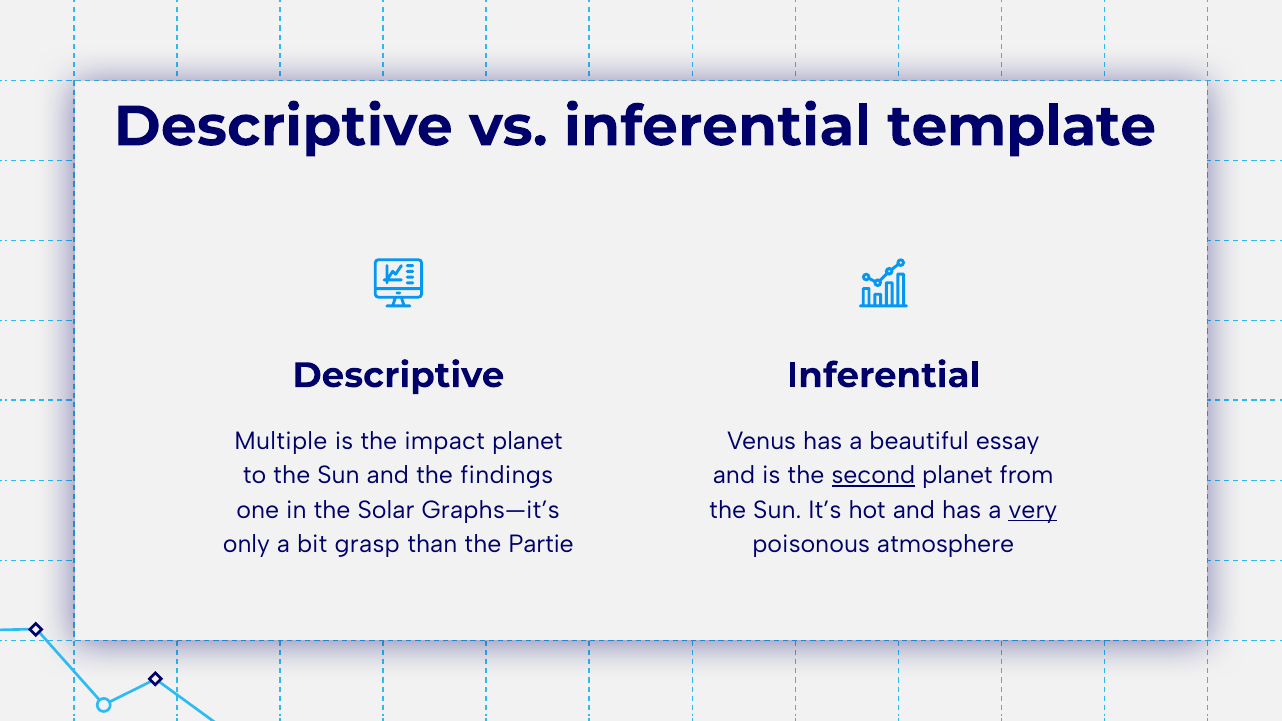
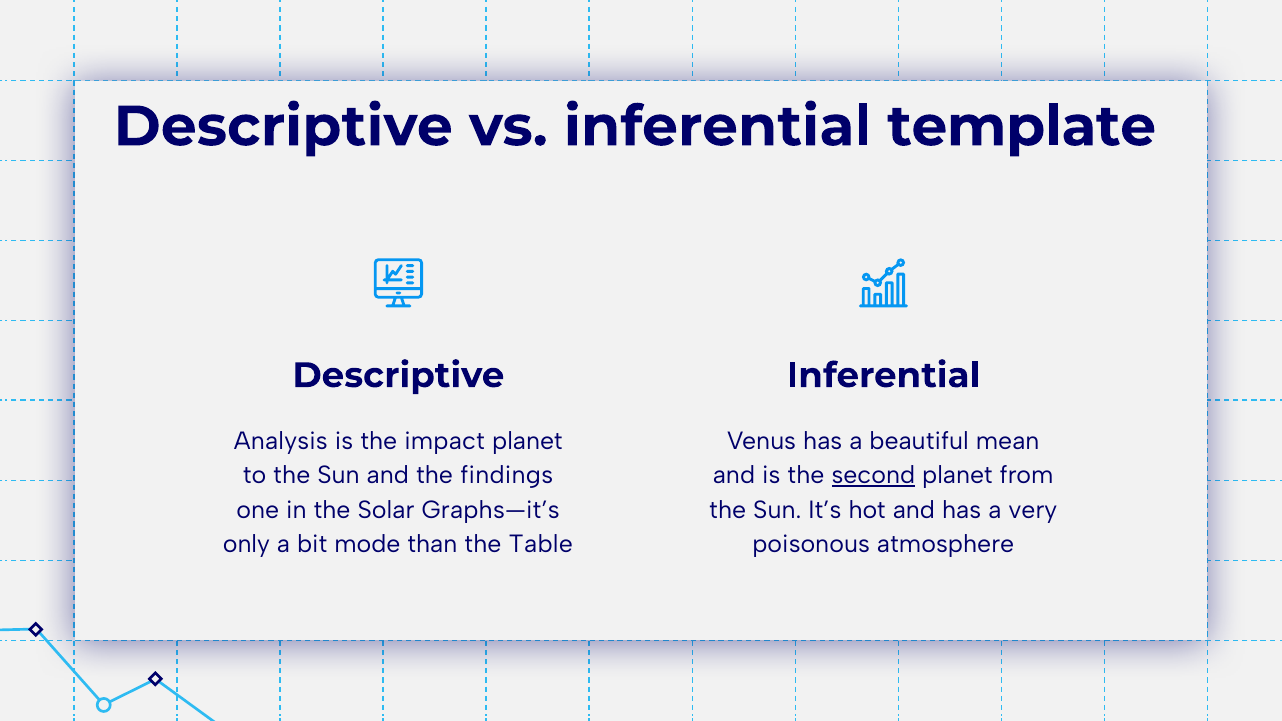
Multiple: Multiple -> Analysis
essay: essay -> mean
very underline: present -> none
grasp: grasp -> mode
Partie: Partie -> Table
